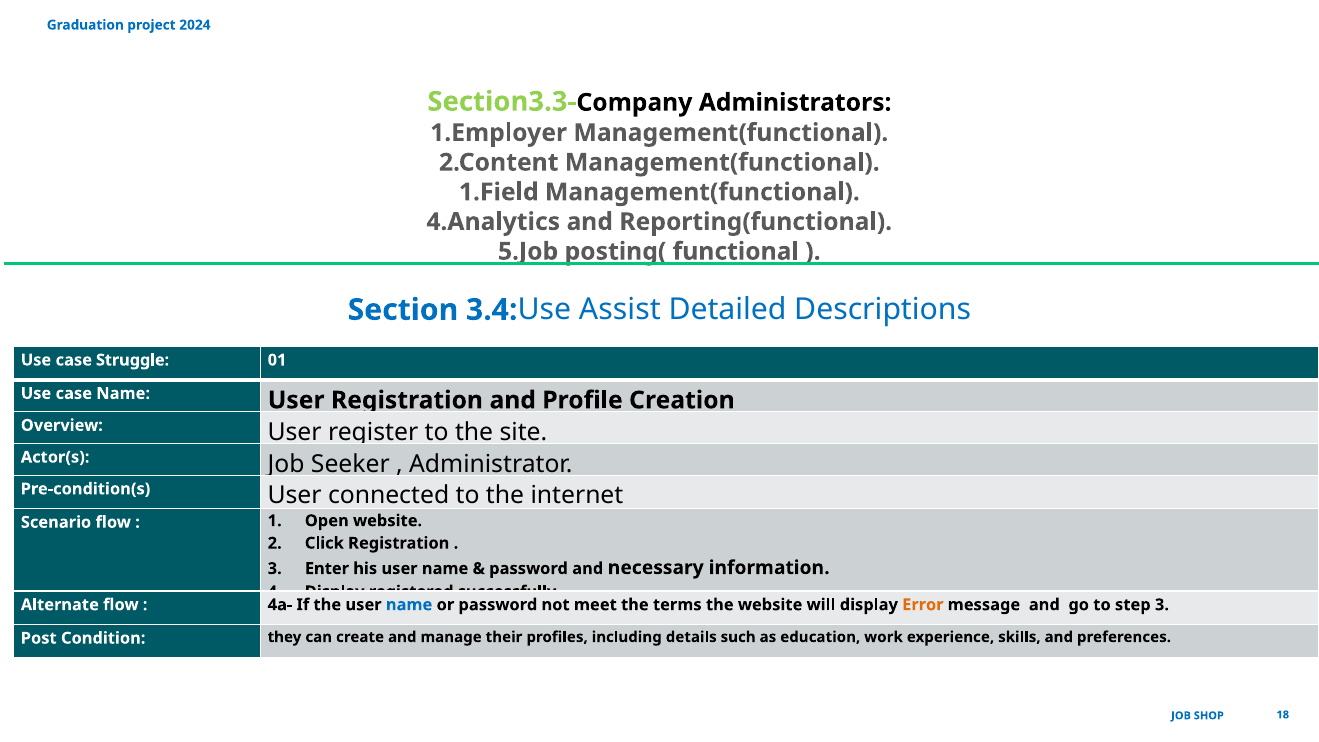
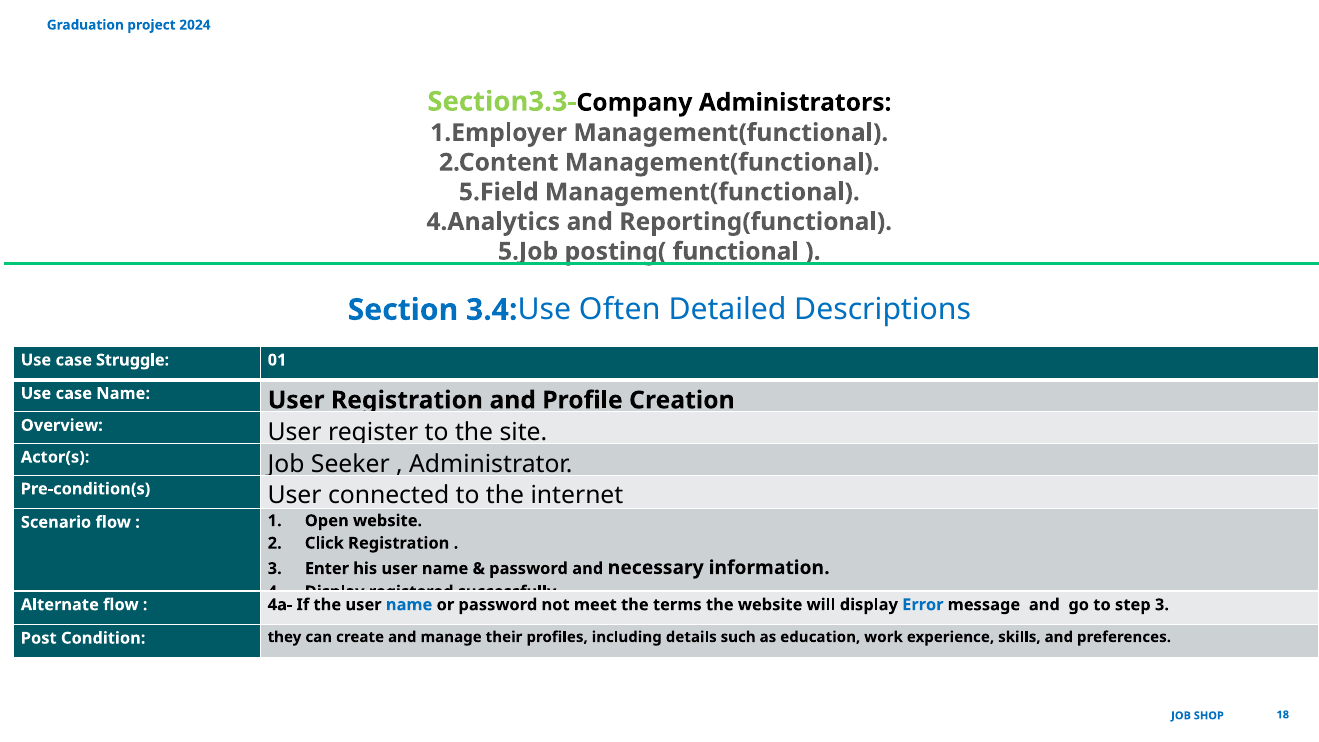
1.Field: 1.Field -> 5.Field
Assist: Assist -> Often
Error colour: orange -> blue
